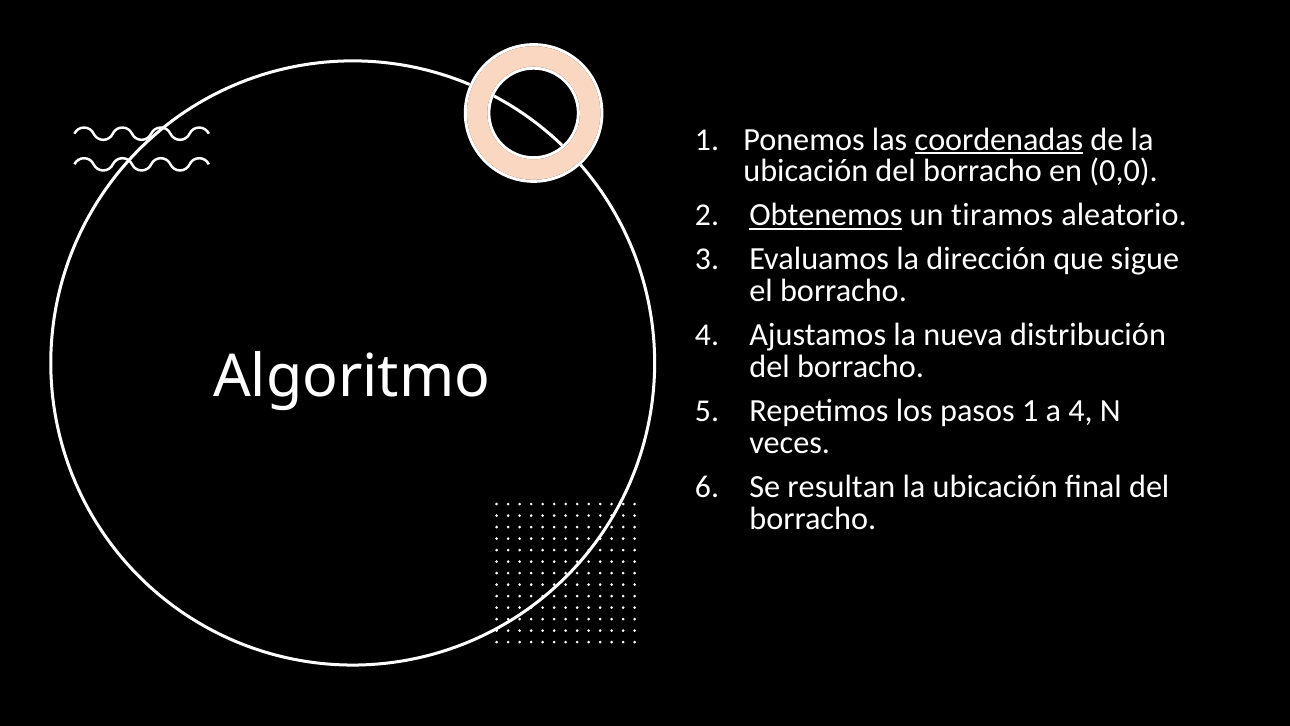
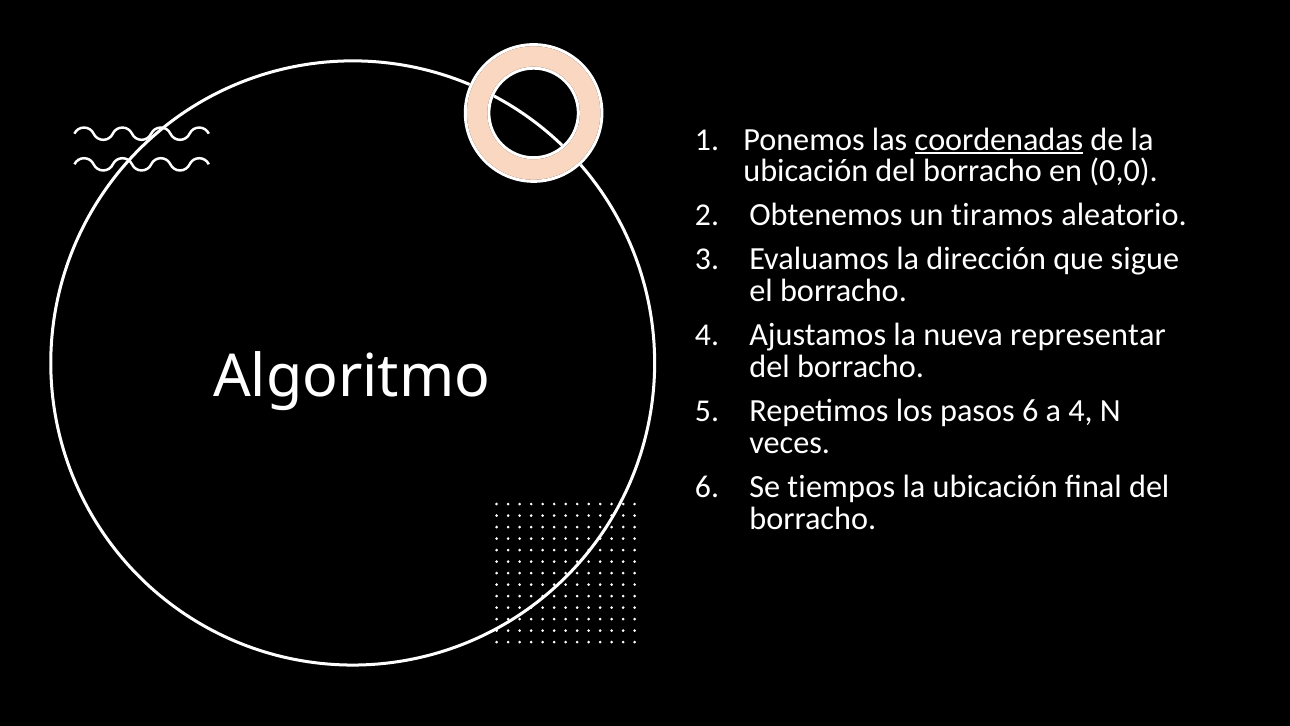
Obtenemos underline: present -> none
distribución: distribución -> representar
pasos 1: 1 -> 6
resultan: resultan -> tiempos
